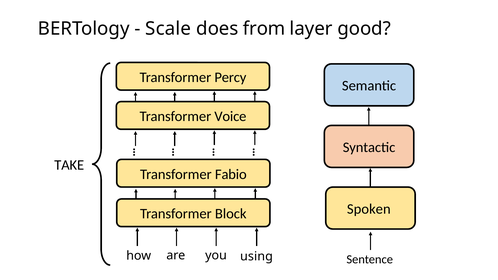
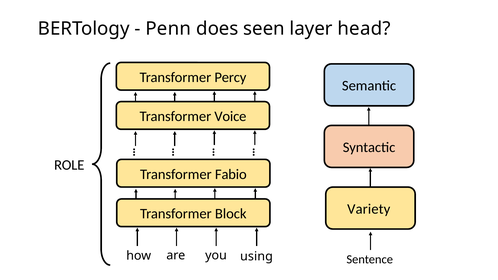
Scale: Scale -> Penn
from: from -> seen
good: good -> head
TAKE: TAKE -> ROLE
Spoken: Spoken -> Variety
